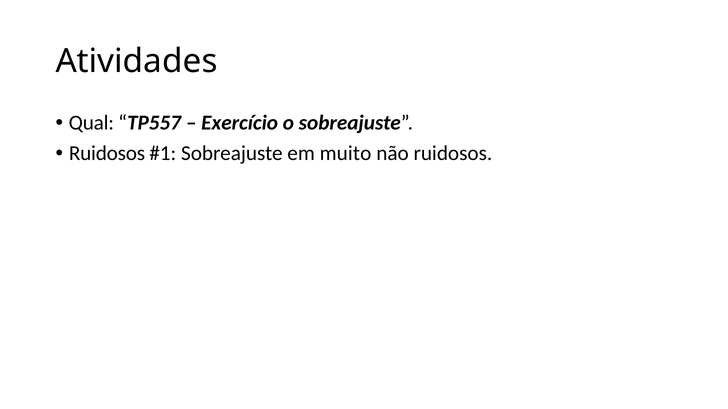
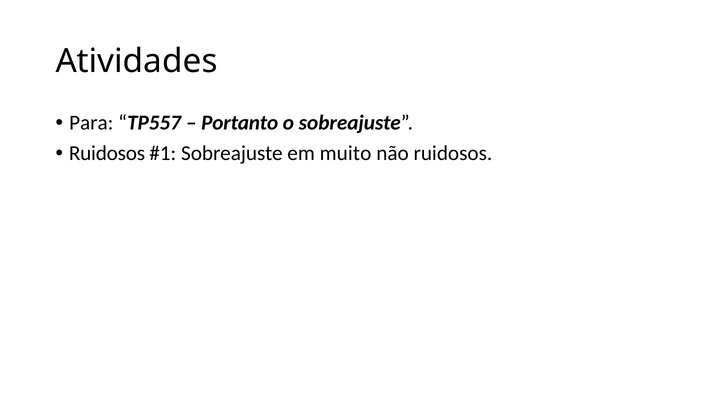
Qual: Qual -> Para
Exercício: Exercício -> Portanto
